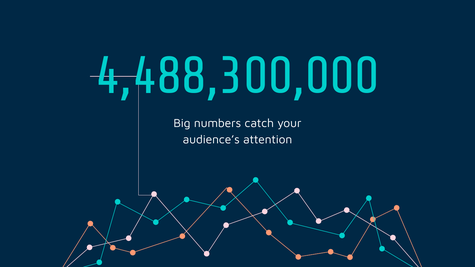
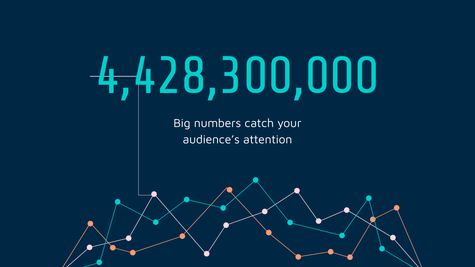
4,488,300,000: 4,488,300,000 -> 4,428,300,000
